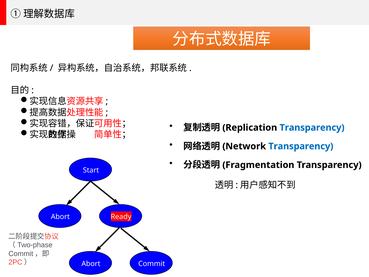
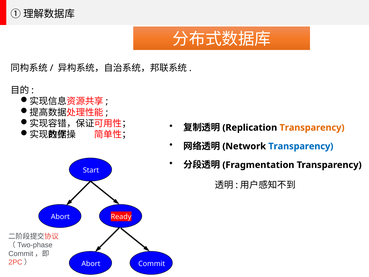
Transparency at (312, 128) colour: blue -> orange
